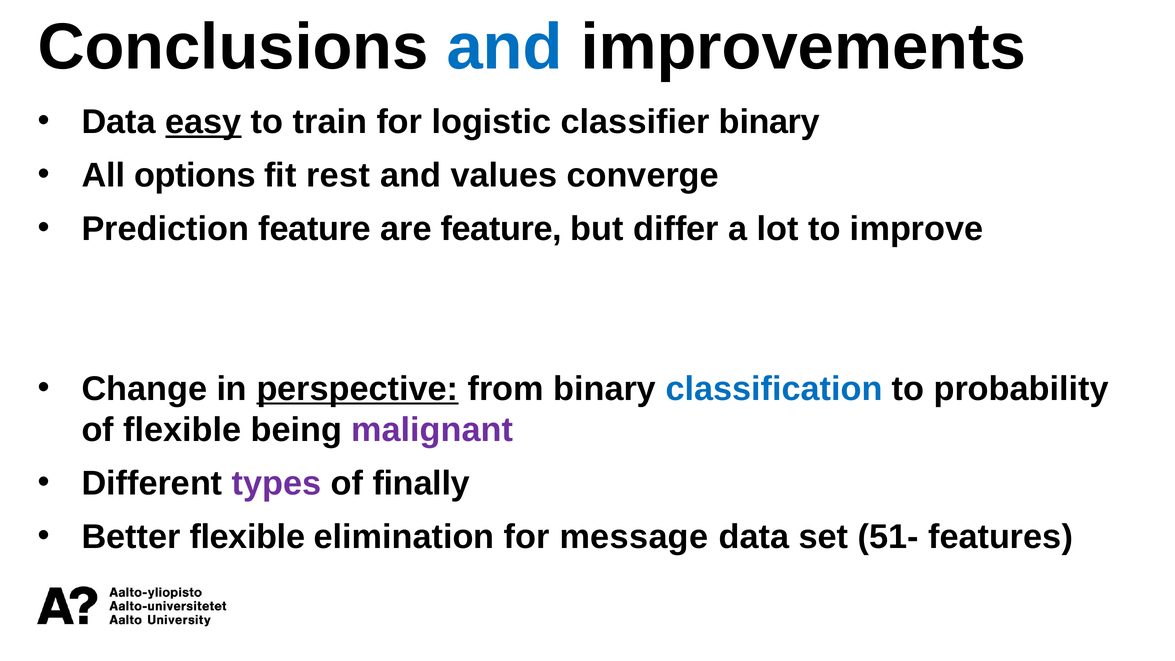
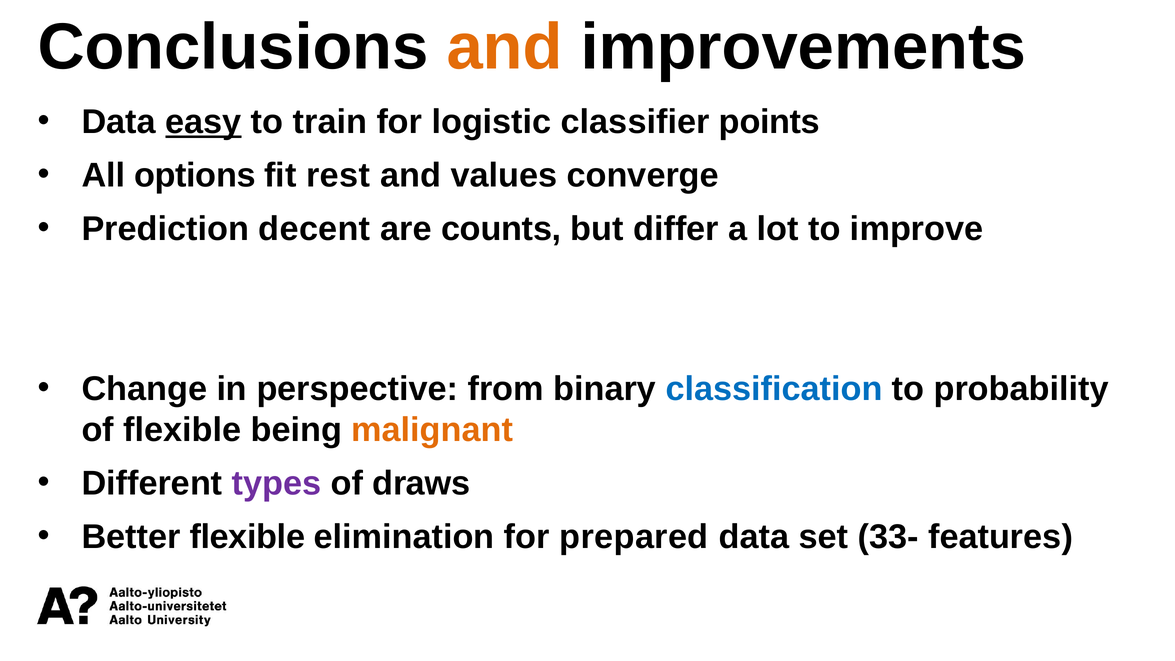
and at (505, 47) colour: blue -> orange
classifier binary: binary -> points
Prediction feature: feature -> decent
are feature: feature -> counts
perspective underline: present -> none
malignant colour: purple -> orange
finally: finally -> draws
message: message -> prepared
51-: 51- -> 33-
